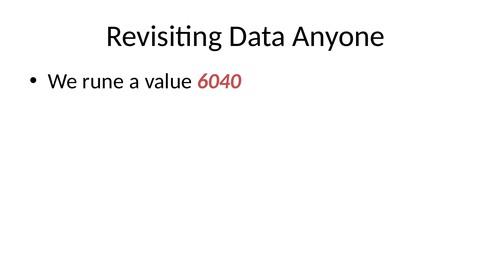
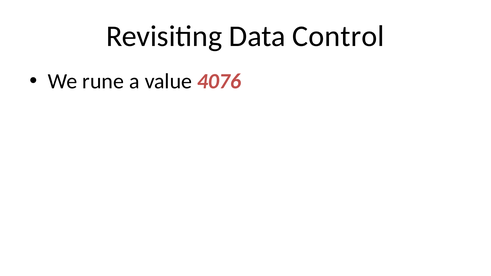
Anyone: Anyone -> Control
6040: 6040 -> 4076
